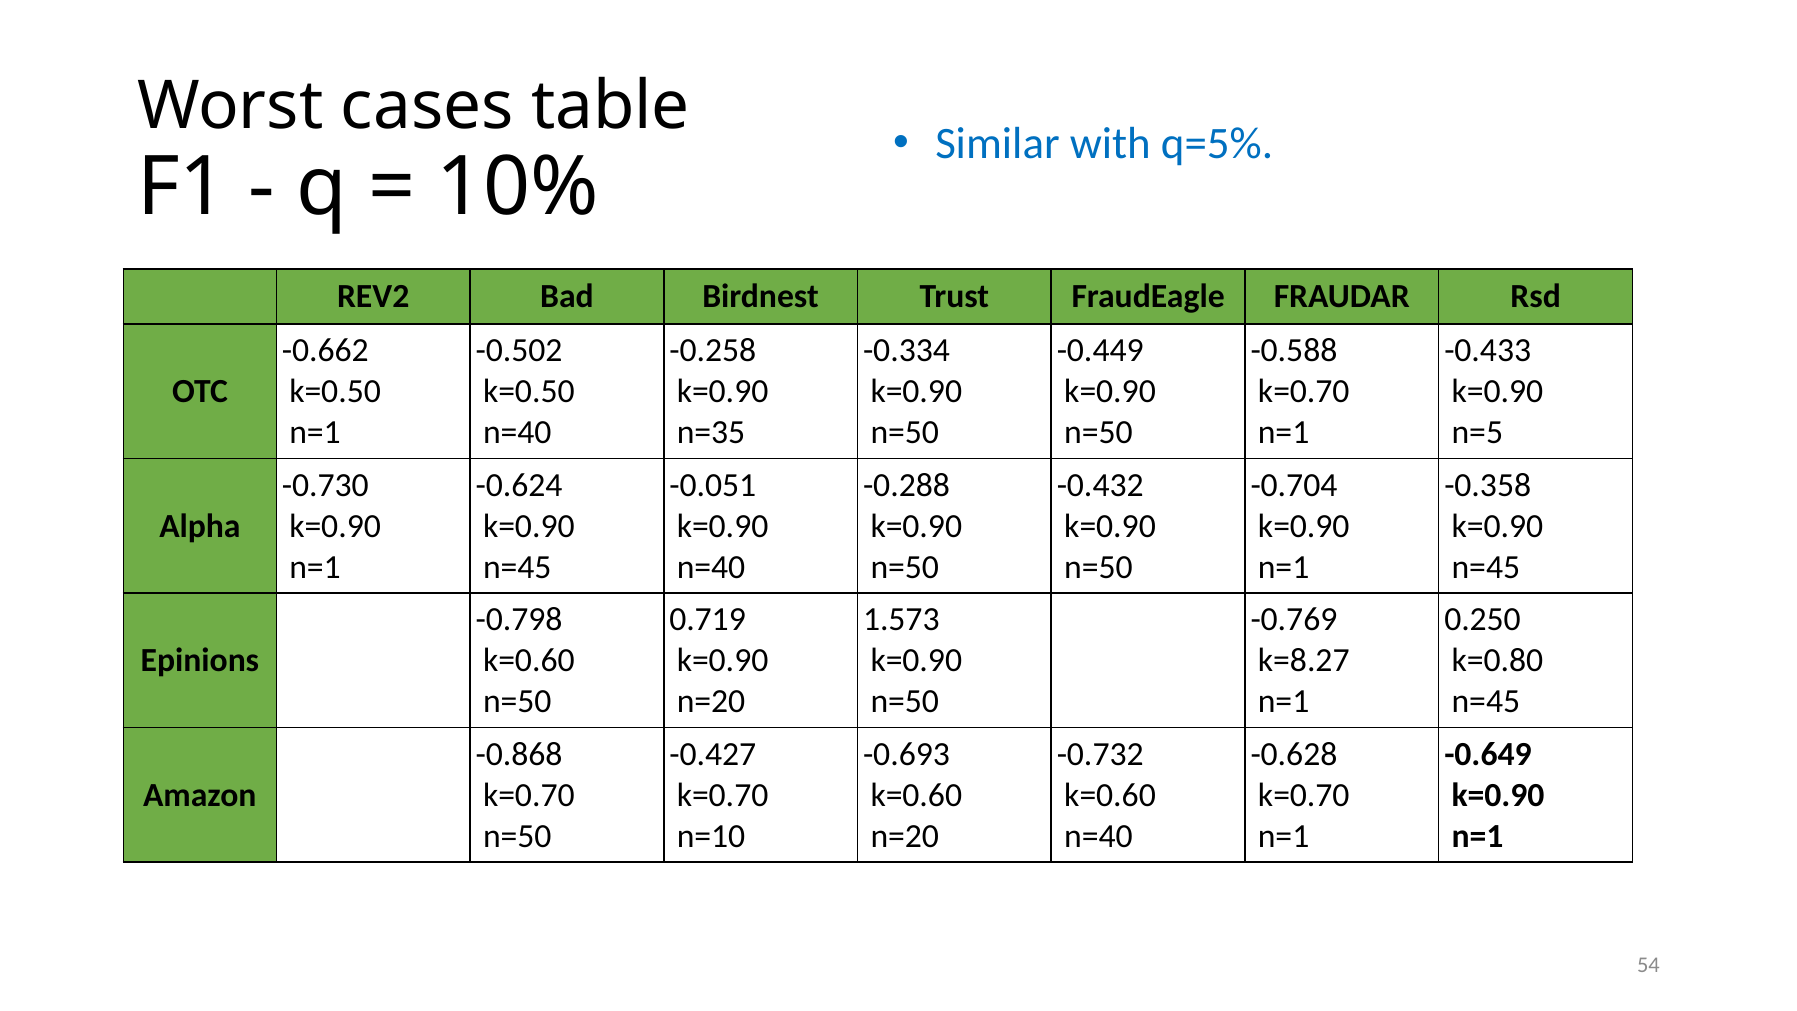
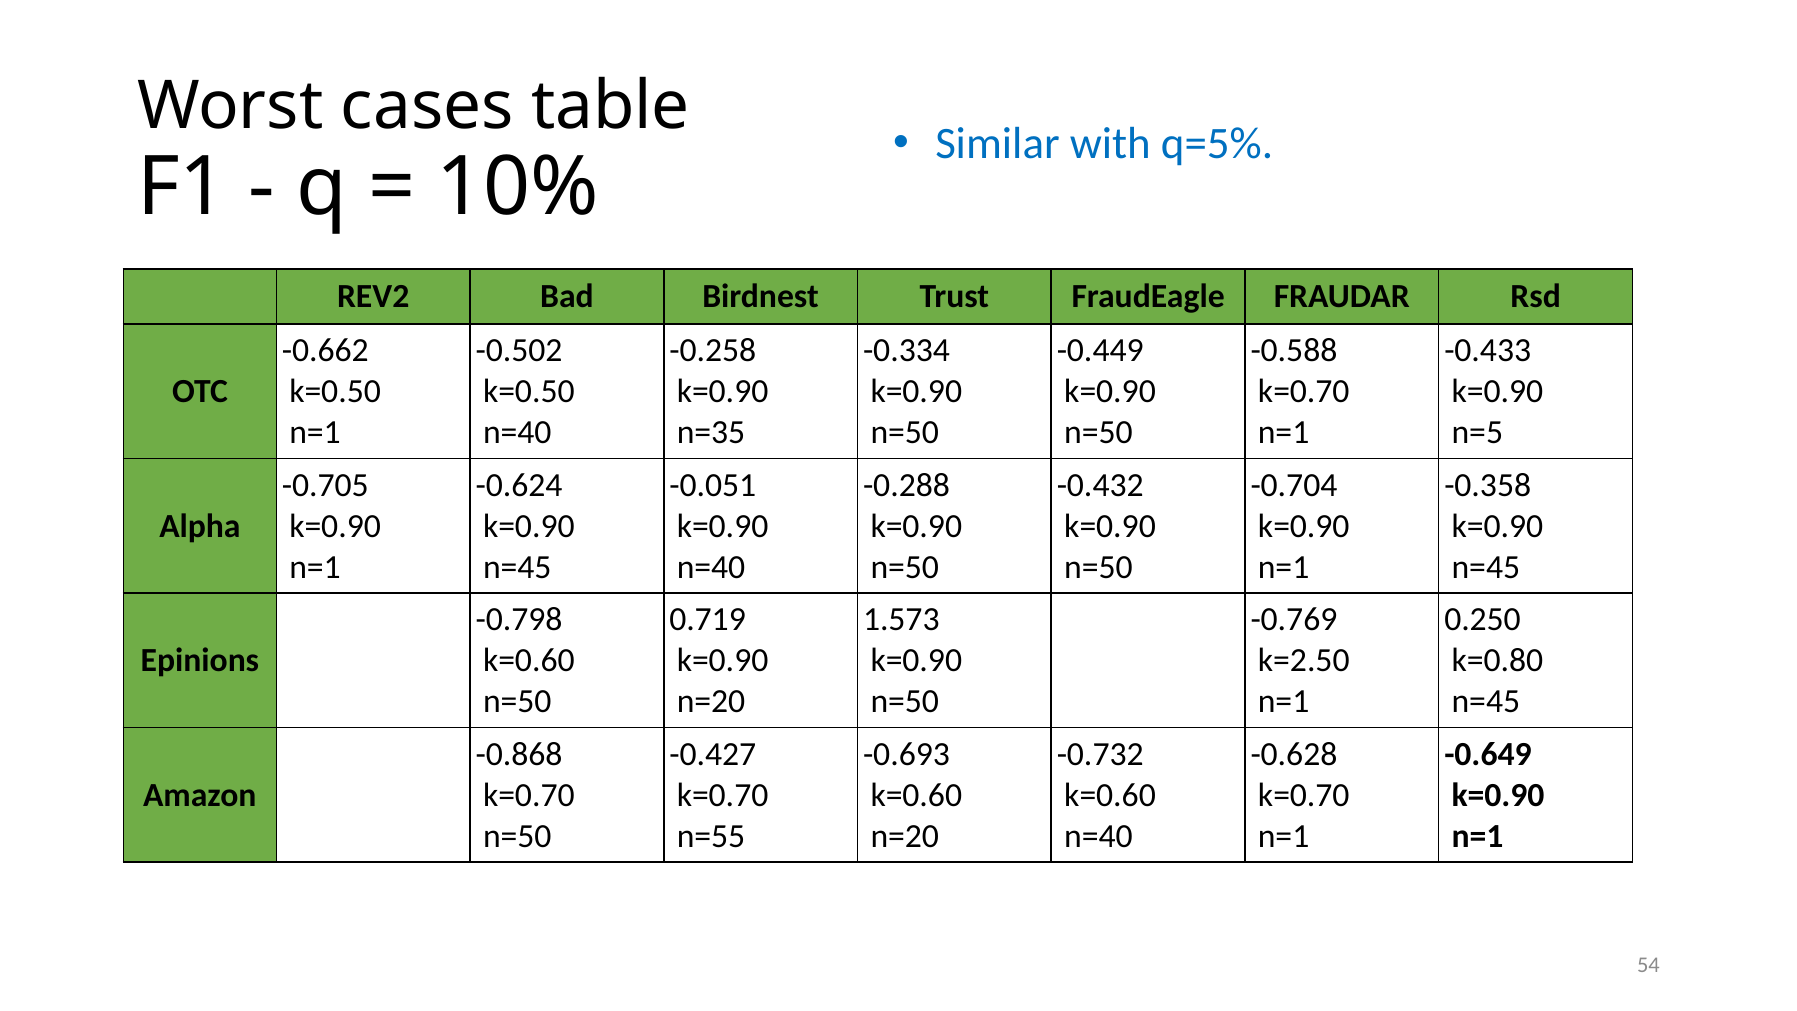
-0.730: -0.730 -> -0.705
k=8.27: k=8.27 -> k=2.50
n=10: n=10 -> n=55
